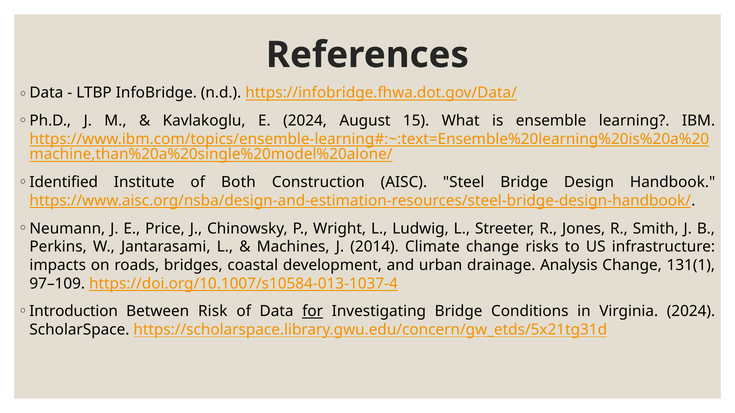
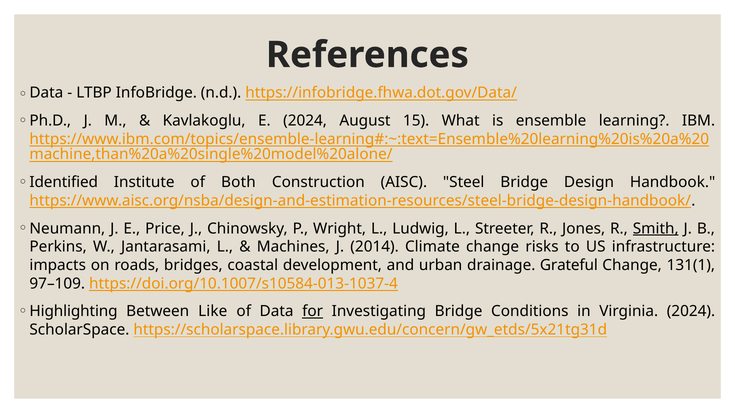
Smith underline: none -> present
Analysis: Analysis -> Grateful
Introduction: Introduction -> Highlighting
Risk: Risk -> Like
